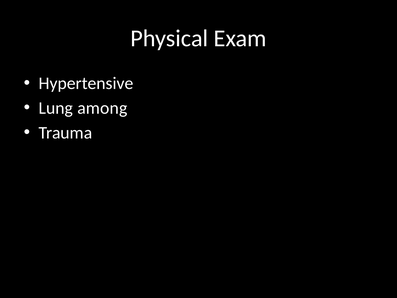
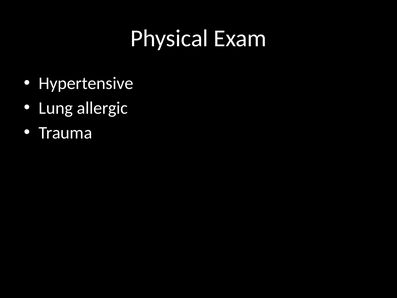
among: among -> allergic
